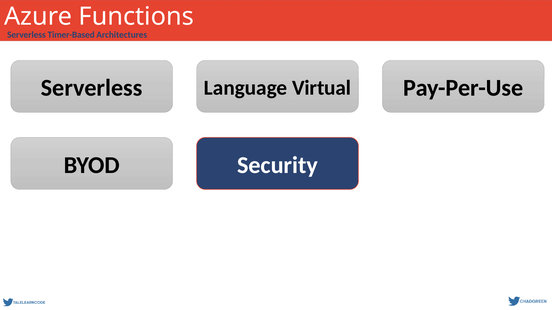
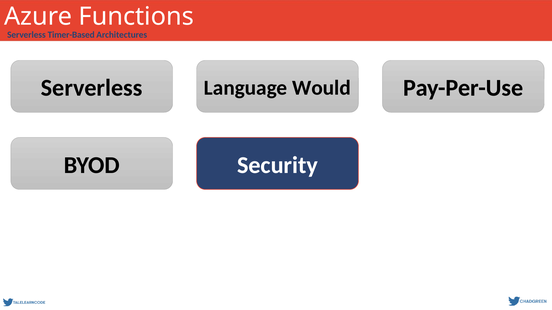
Virtual: Virtual -> Would
